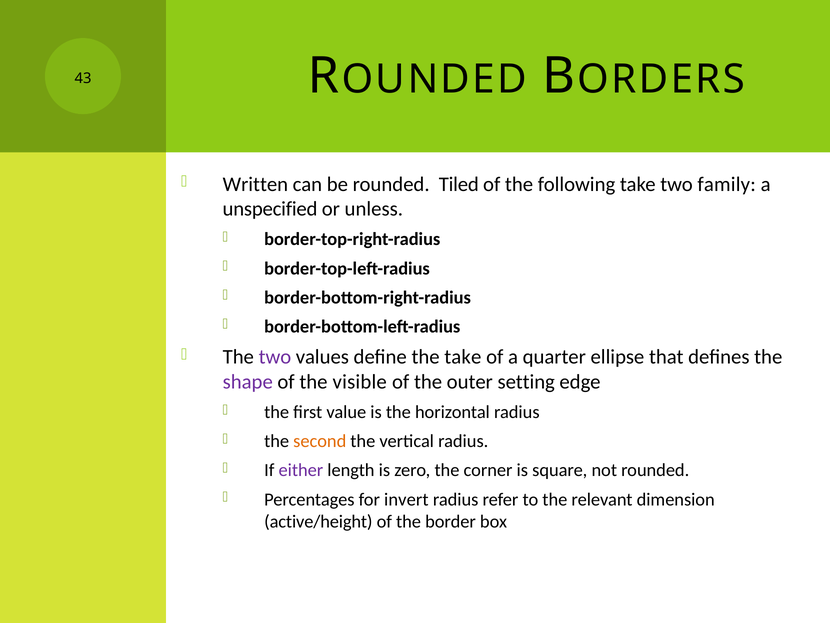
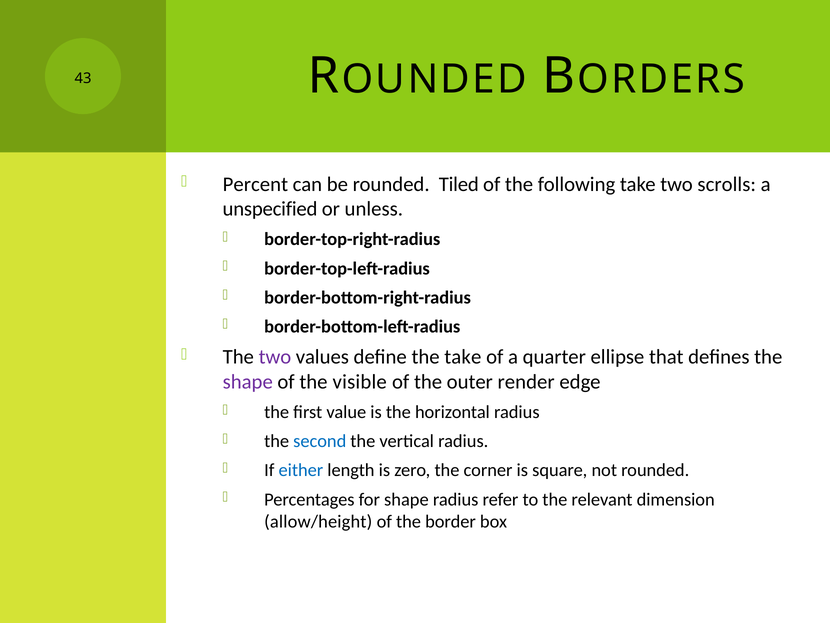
Written: Written -> Percent
family: family -> scrolls
setting: setting -> render
second colour: orange -> blue
either colour: purple -> blue
for invert: invert -> shape
active/height: active/height -> allow/height
